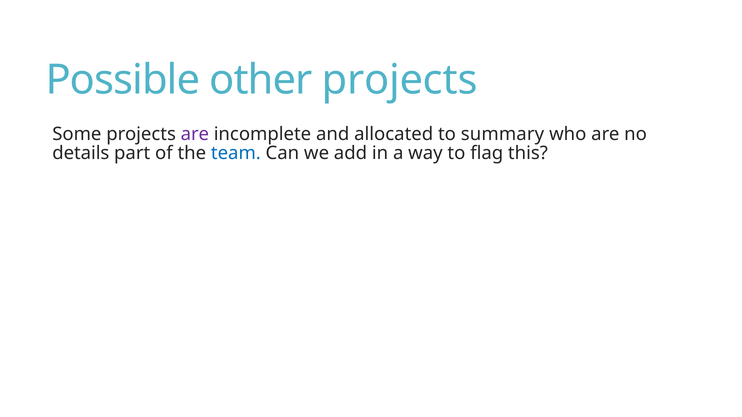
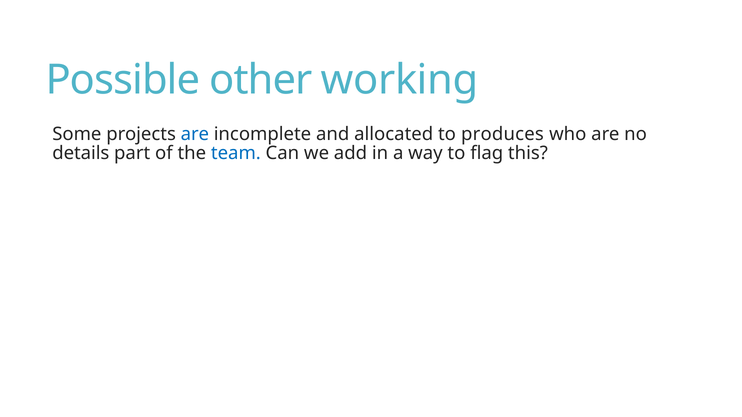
other projects: projects -> working
are at (195, 134) colour: purple -> blue
summary: summary -> produces
